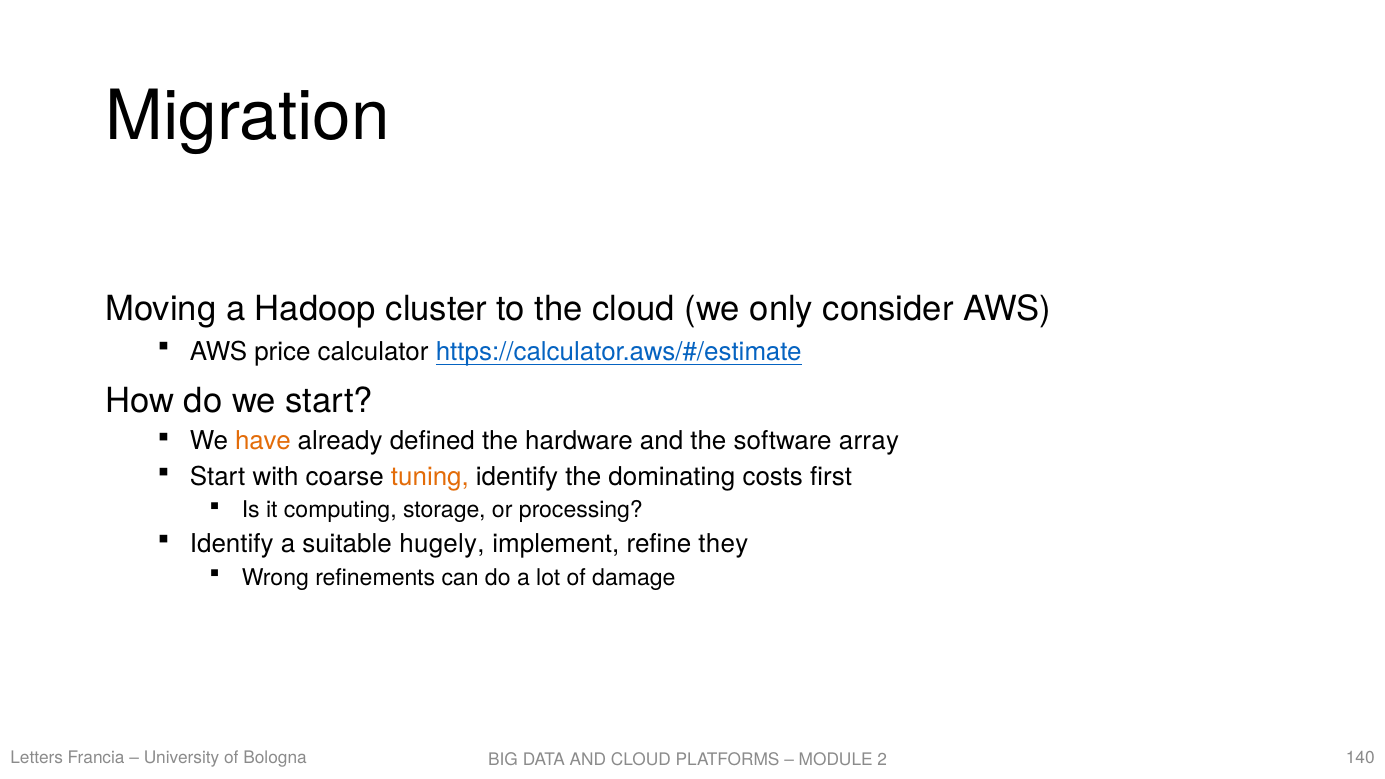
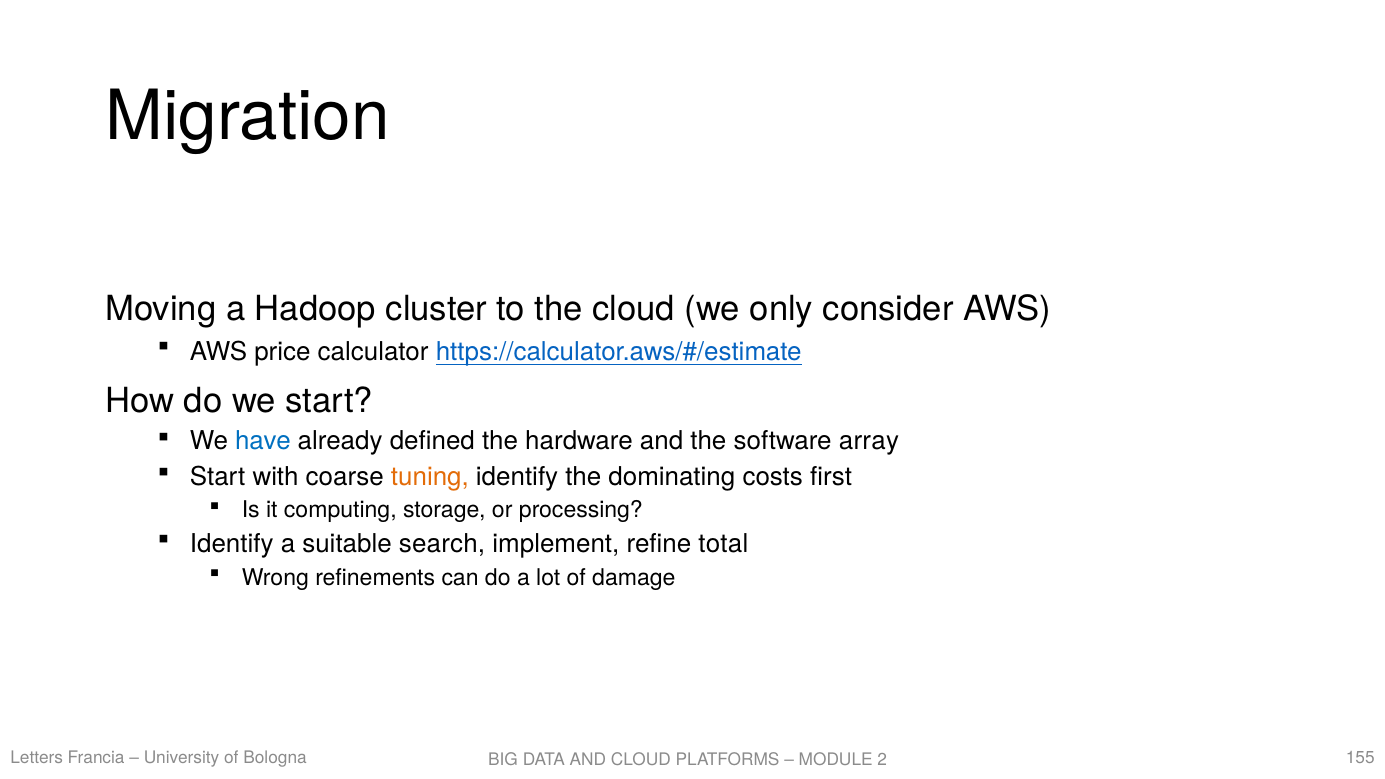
have colour: orange -> blue
hugely: hugely -> search
they: they -> total
140: 140 -> 155
